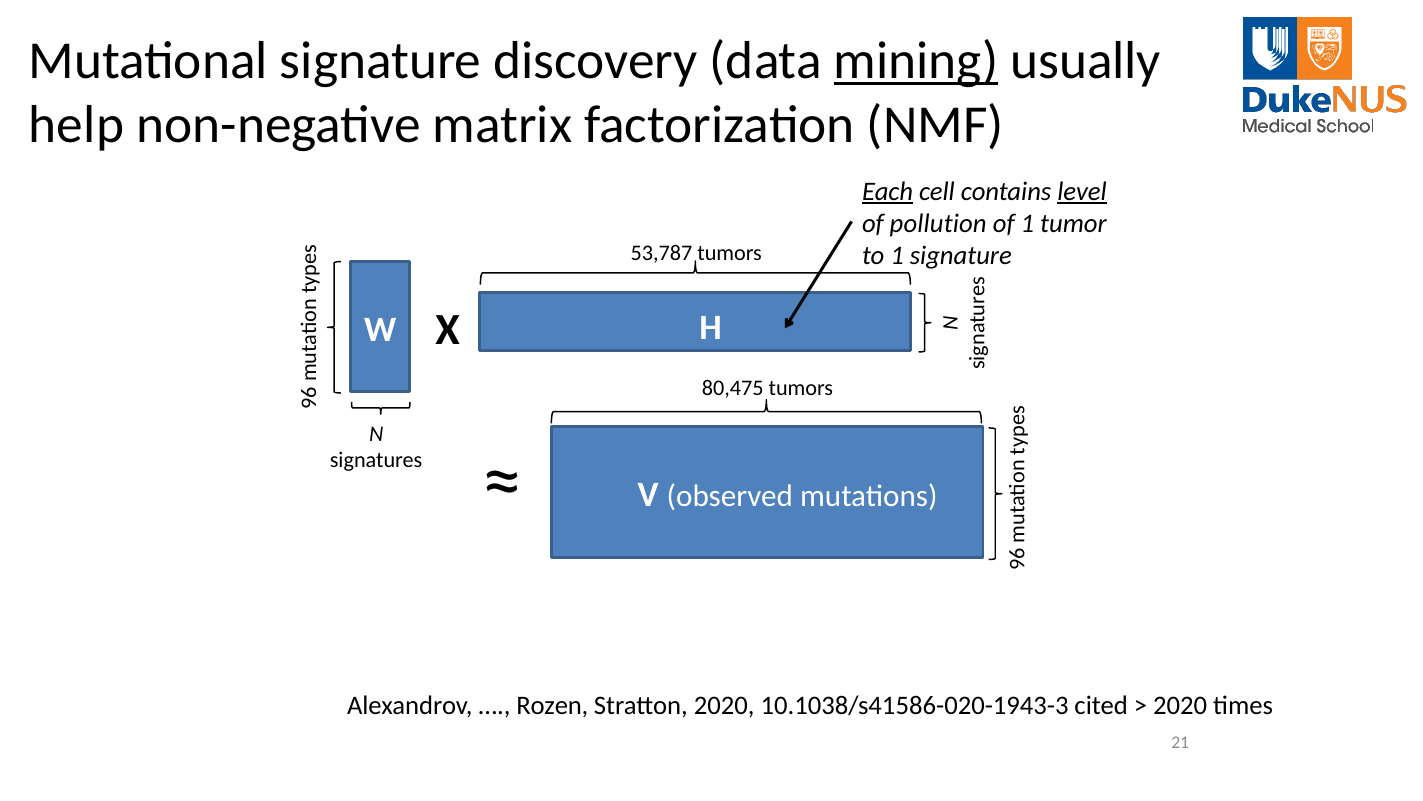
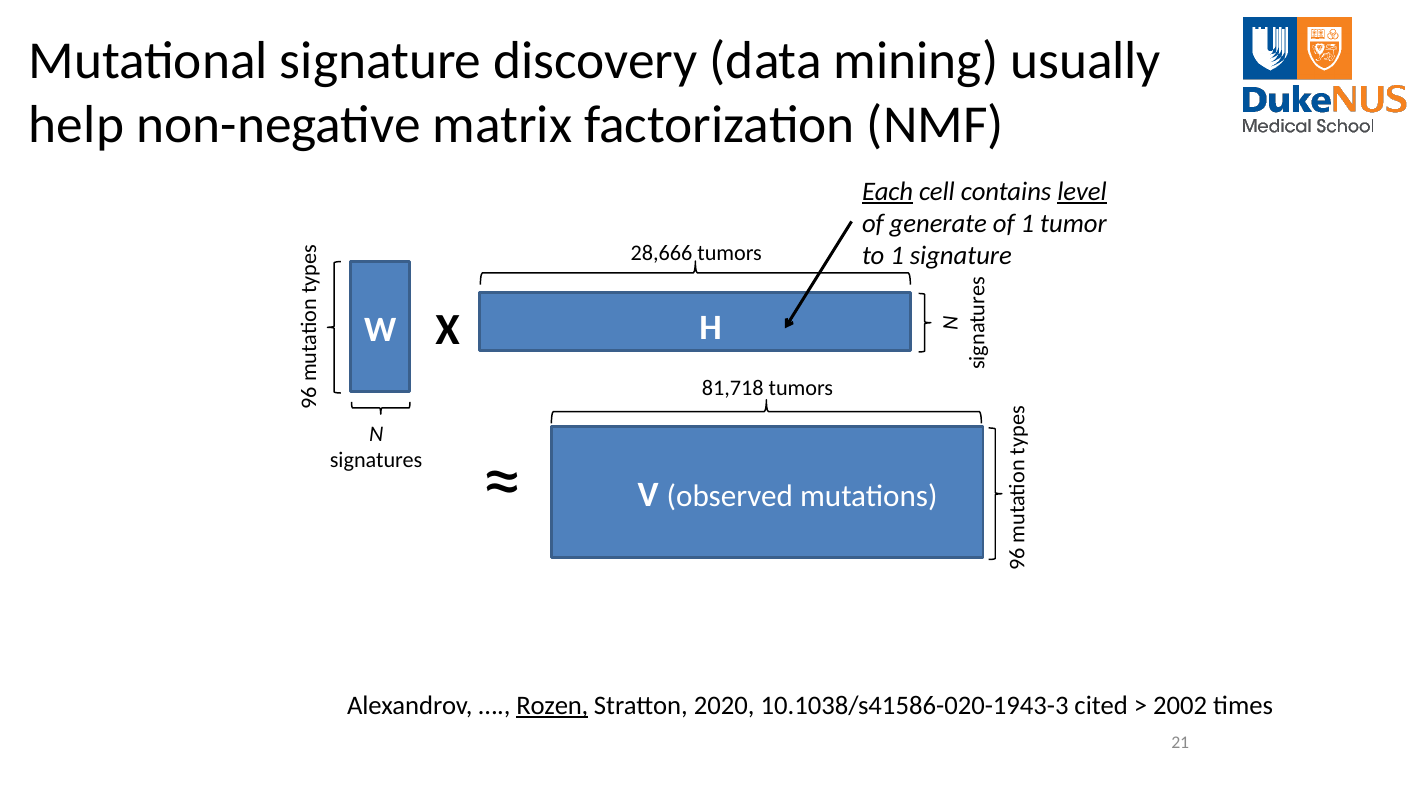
mining underline: present -> none
pollution: pollution -> generate
53,787: 53,787 -> 28,666
80,475: 80,475 -> 81,718
Rozen underline: none -> present
2020 at (1180, 705): 2020 -> 2002
